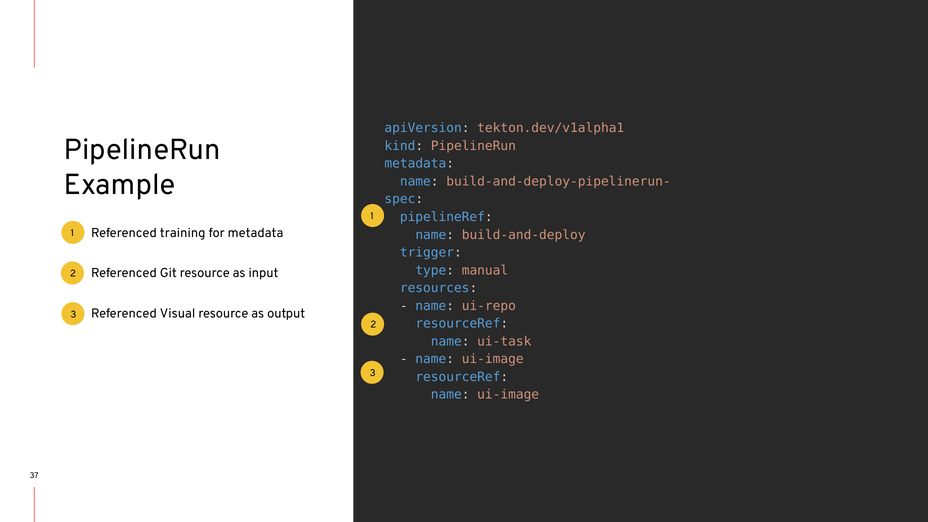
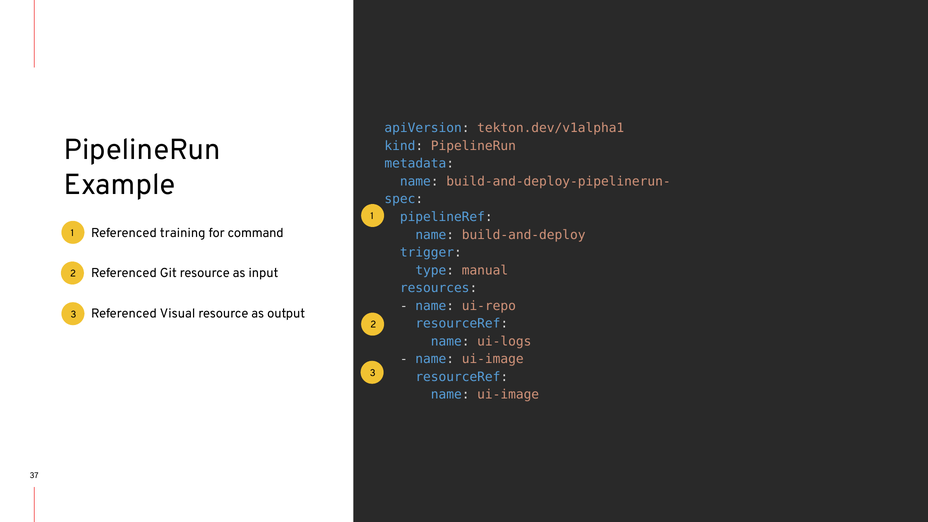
for metadata: metadata -> command
ui-task: ui-task -> ui-logs
